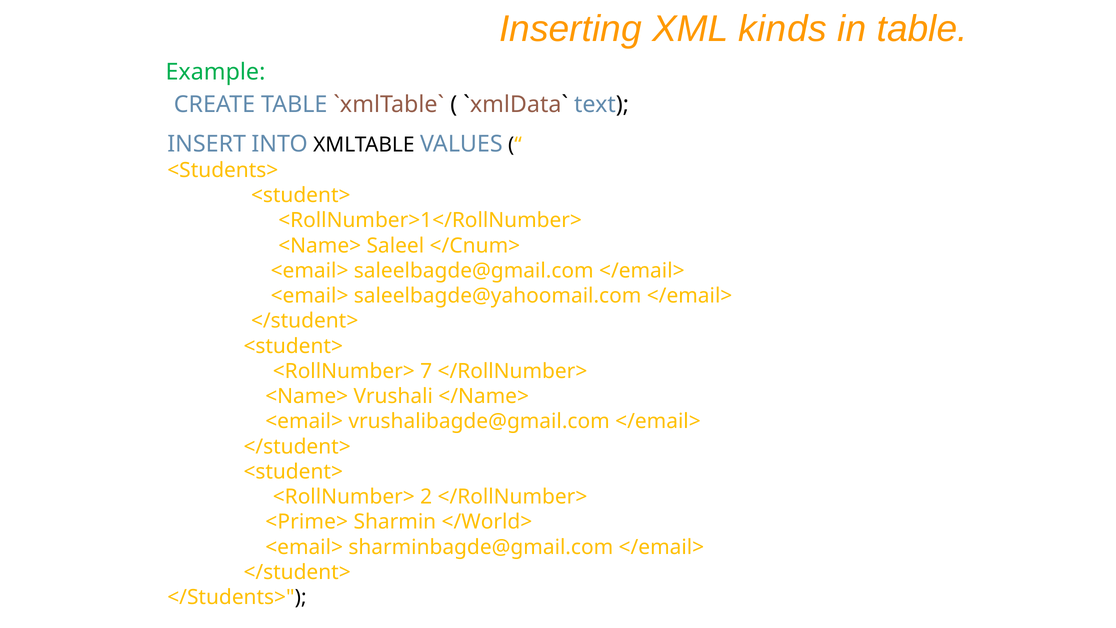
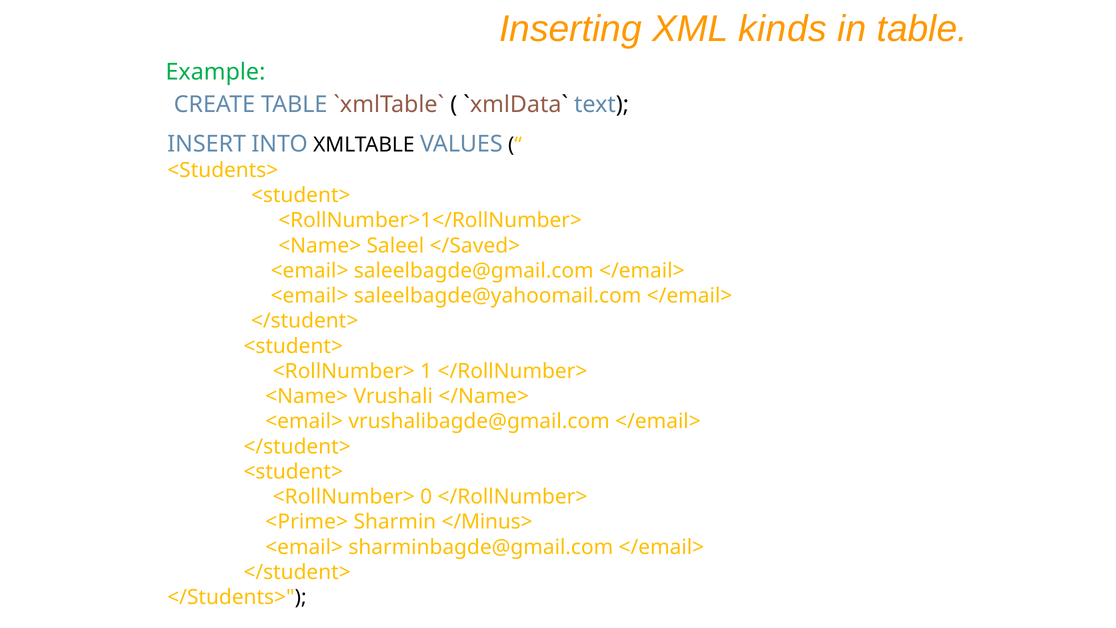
</Cnum>: </Cnum> -> </Saved>
7: 7 -> 1
2: 2 -> 0
</World>: </World> -> </Minus>
